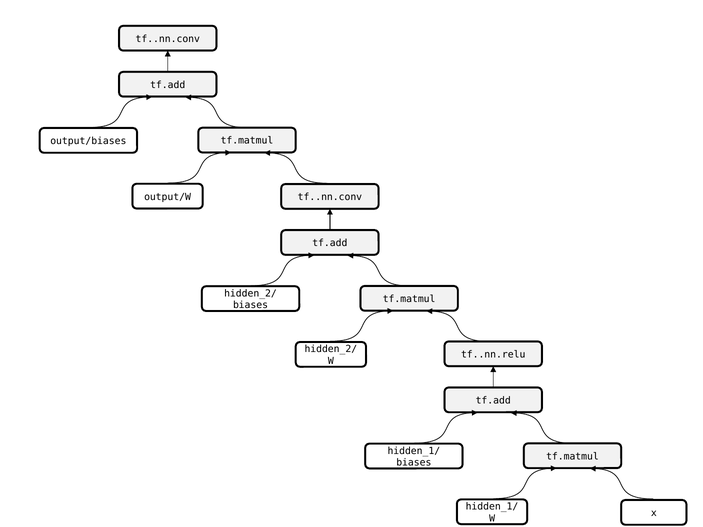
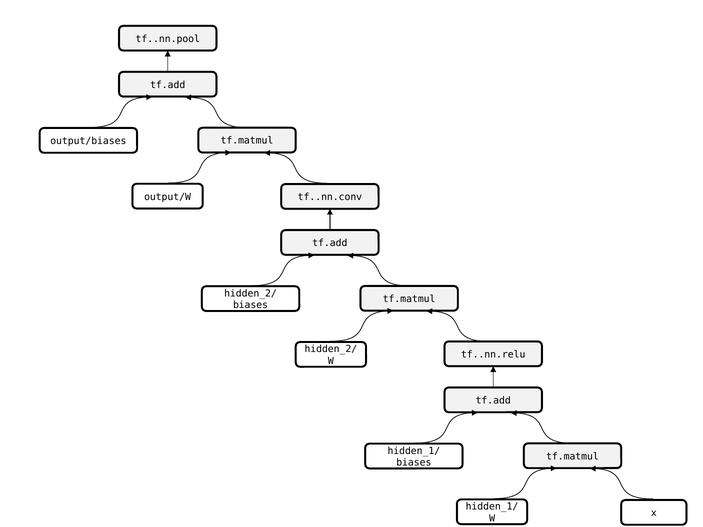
tf..nn.conv at (168, 39): tf..nn.conv -> tf..nn.pool
